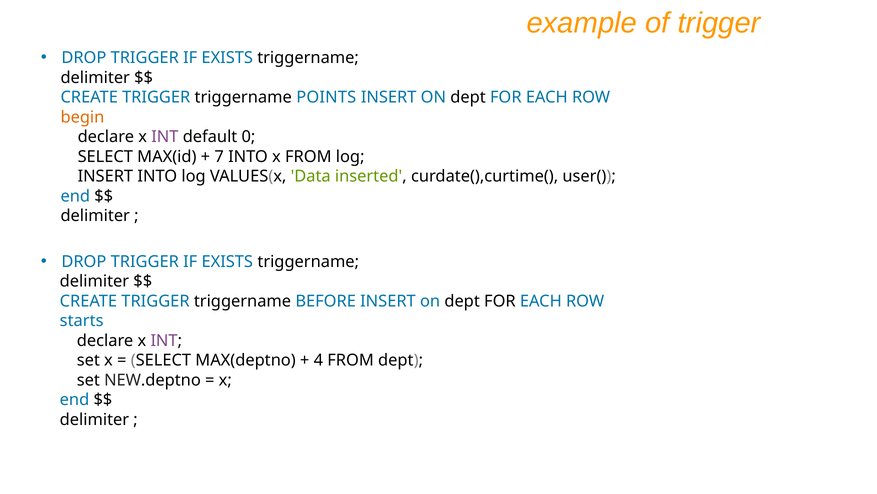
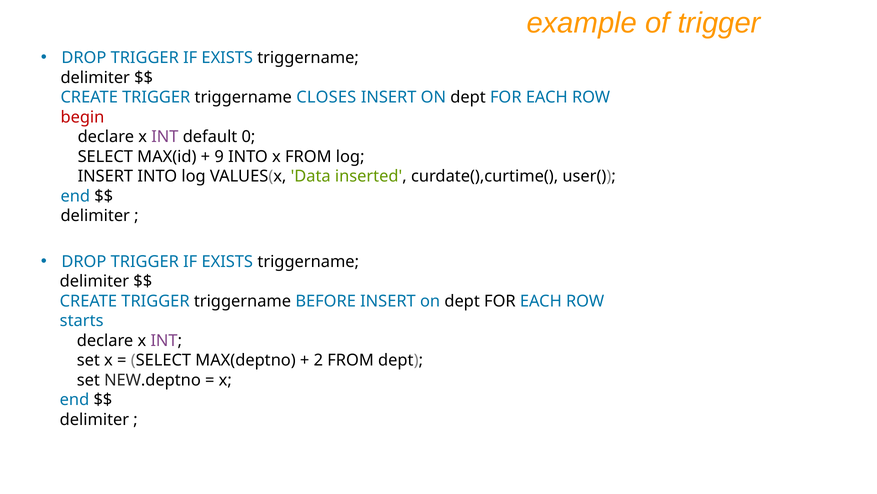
POINTS: POINTS -> CLOSES
begin colour: orange -> red
7: 7 -> 9
4: 4 -> 2
